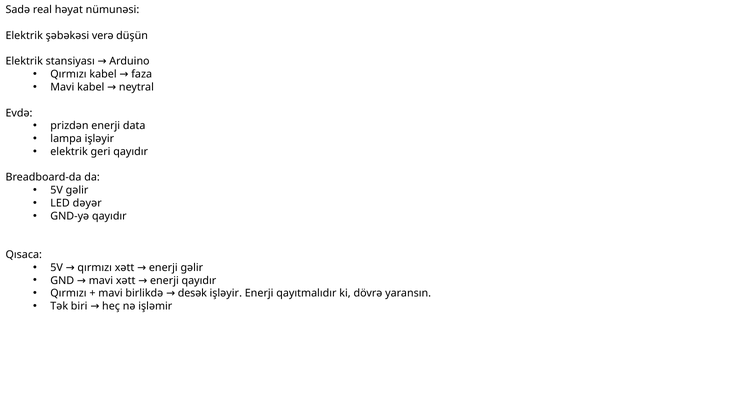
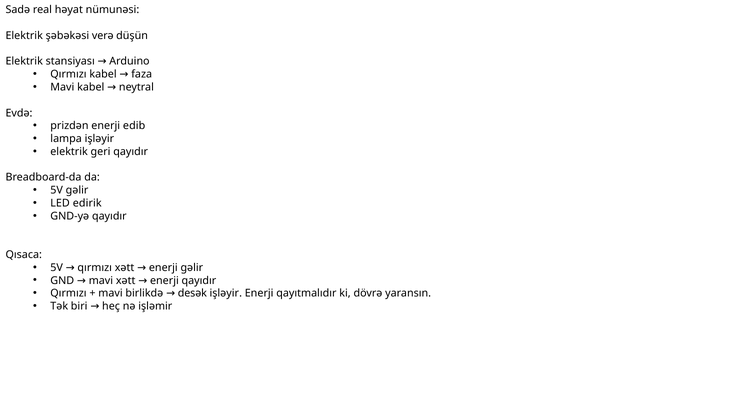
data: data -> edib
dəyər: dəyər -> edirik
